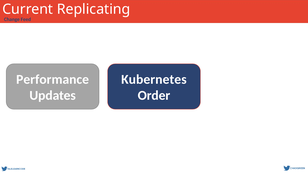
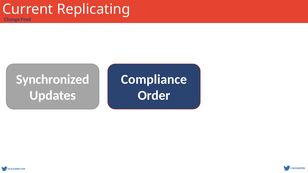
Performance: Performance -> Synchronized
Kubernetes: Kubernetes -> Compliance
